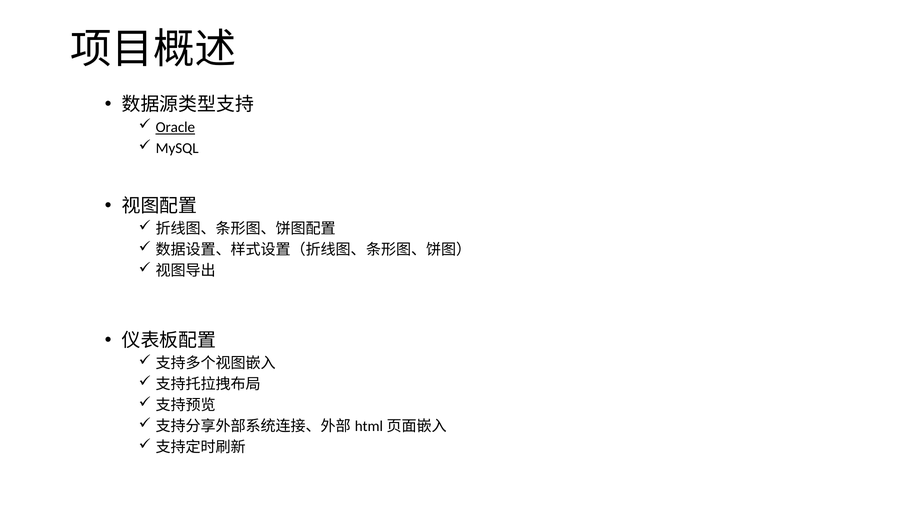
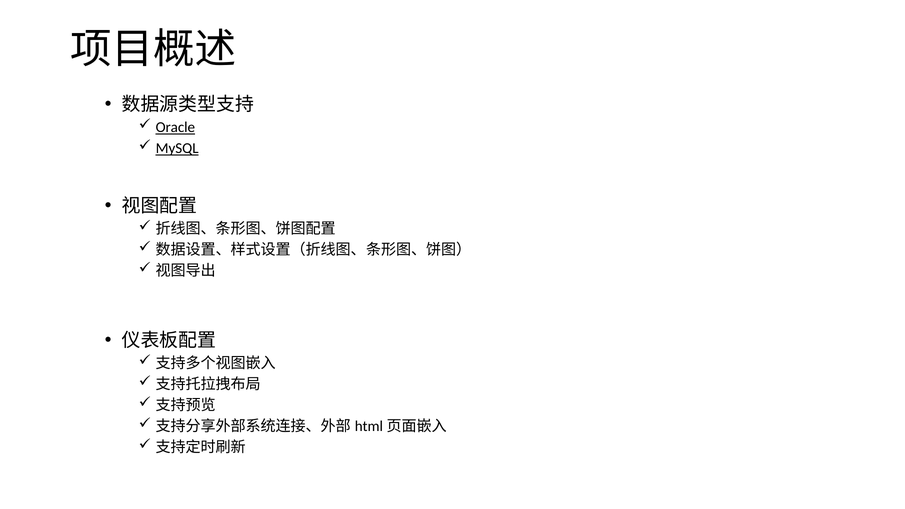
MySQL underline: none -> present
